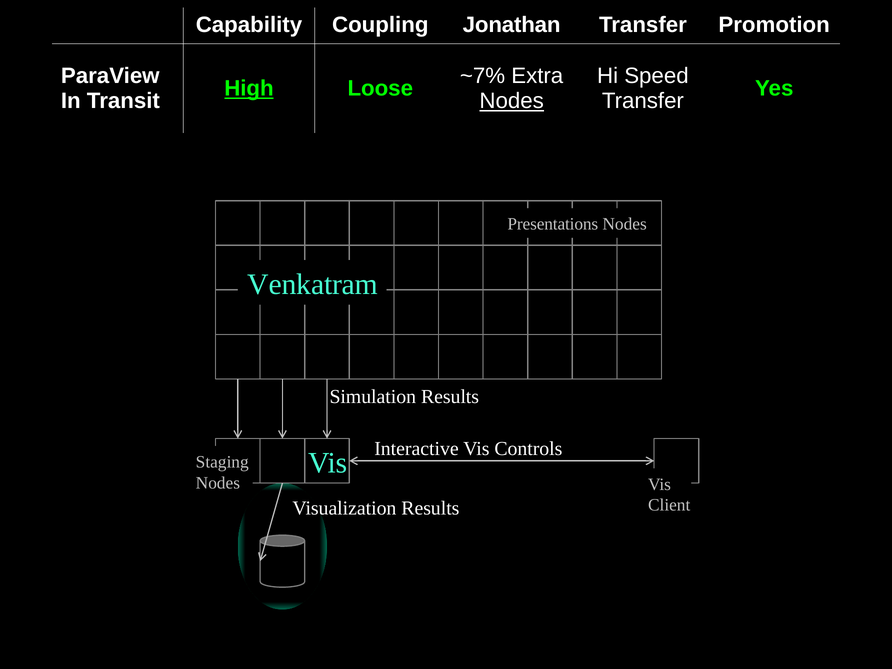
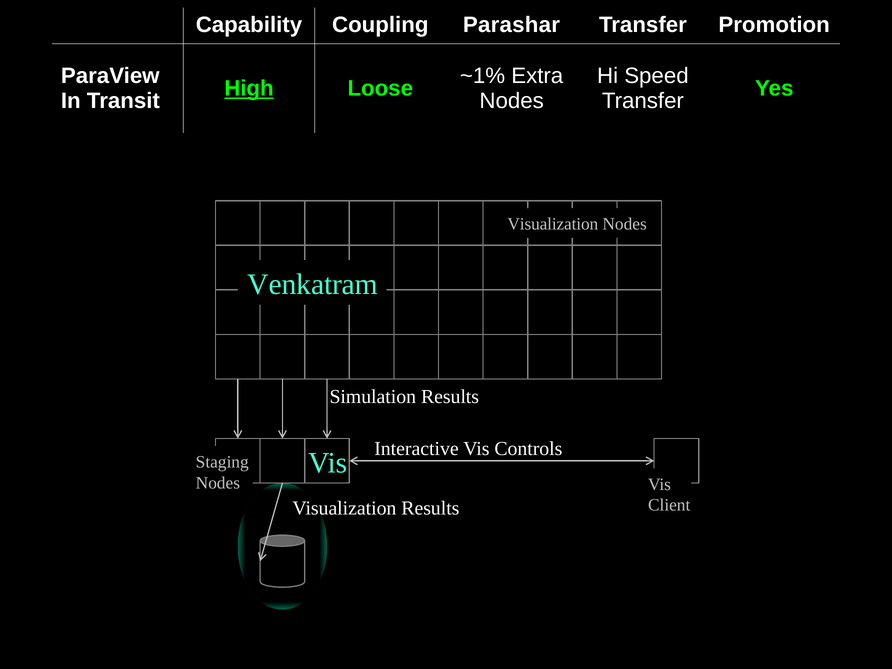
Jonathan: Jonathan -> Parashar
~7%: ~7% -> ~1%
Nodes at (512, 101) underline: present -> none
Presentations at (553, 224): Presentations -> Visualization
